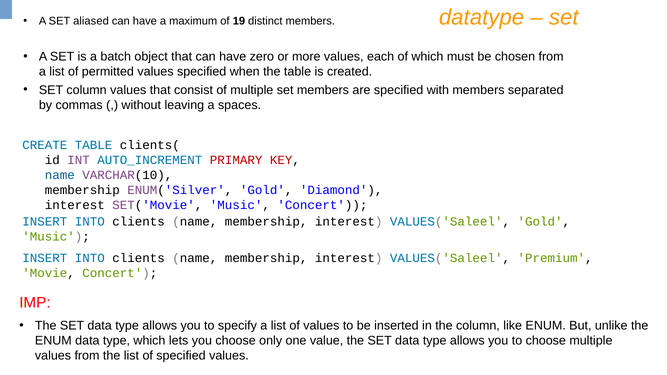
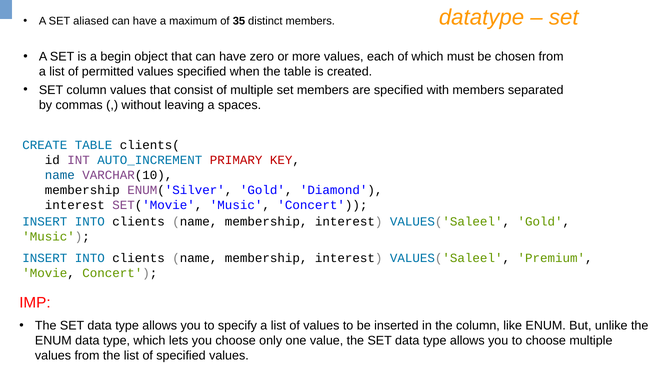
19: 19 -> 35
batch: batch -> begin
